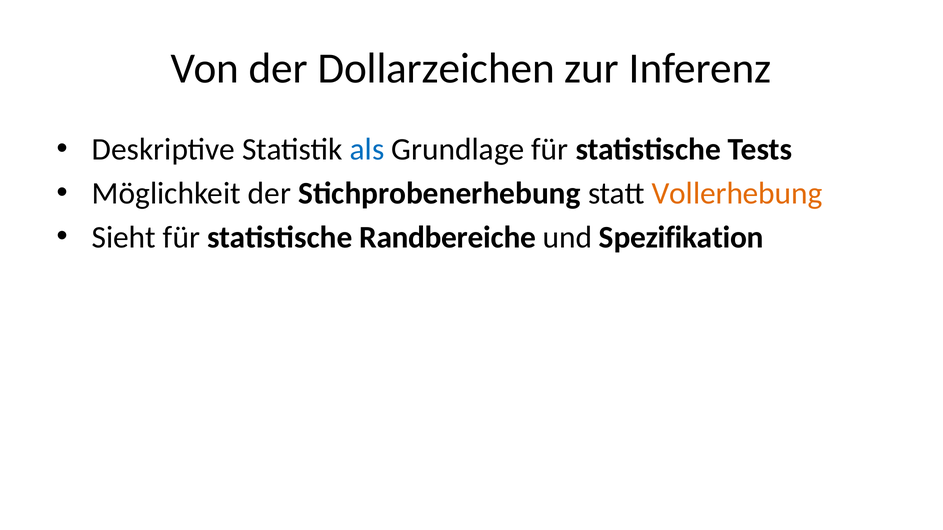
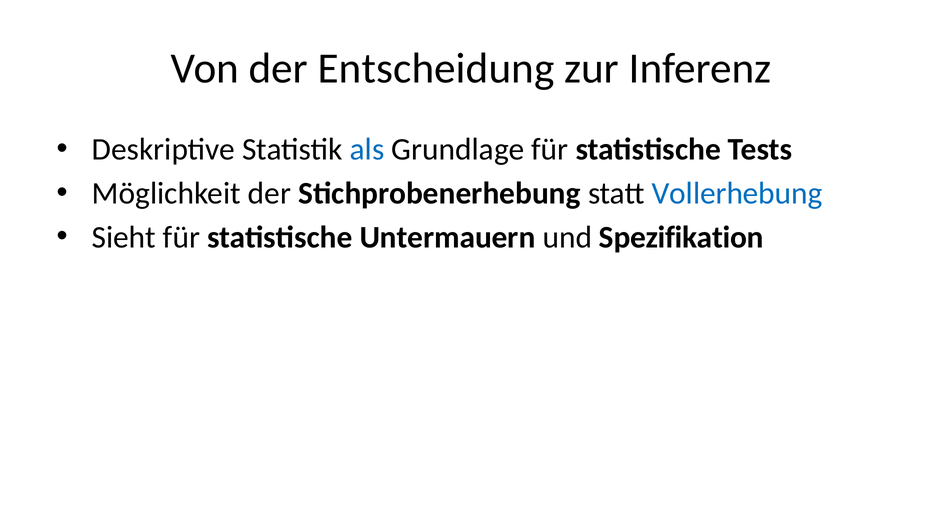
Dollarzeichen: Dollarzeichen -> Entscheidung
Vollerhebung colour: orange -> blue
Randbereiche: Randbereiche -> Untermauern
